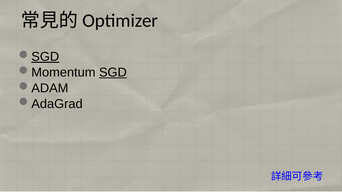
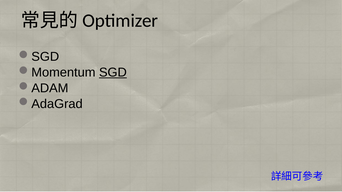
SGD at (45, 57) underline: present -> none
